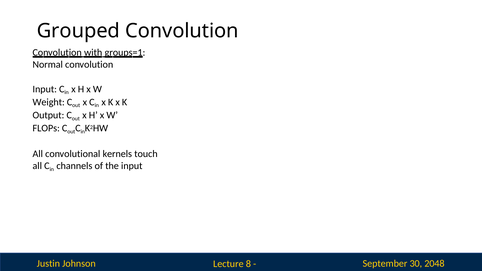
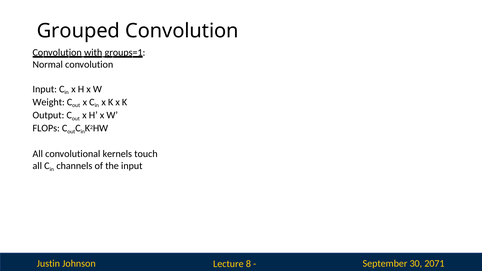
2048: 2048 -> 2071
